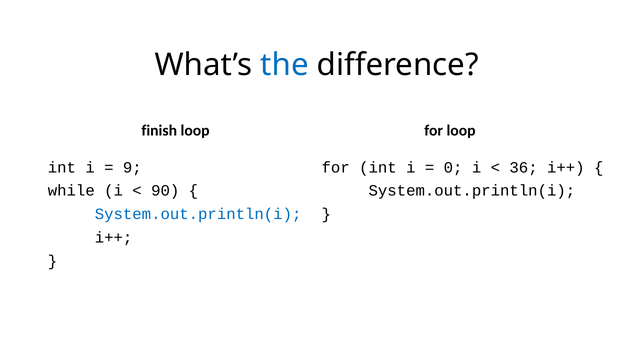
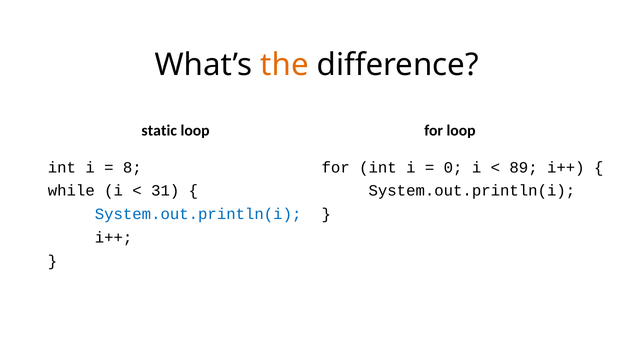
the colour: blue -> orange
finish: finish -> static
9: 9 -> 8
36: 36 -> 89
90: 90 -> 31
